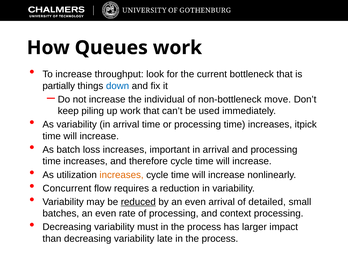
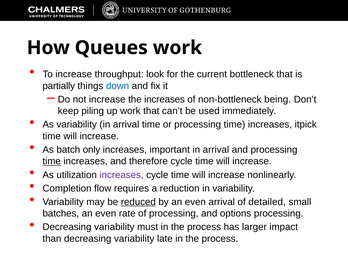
the individual: individual -> increases
move: move -> being
loss: loss -> only
time at (52, 161) underline: none -> present
increases at (122, 175) colour: orange -> purple
Concurrent: Concurrent -> Completion
context: context -> options
